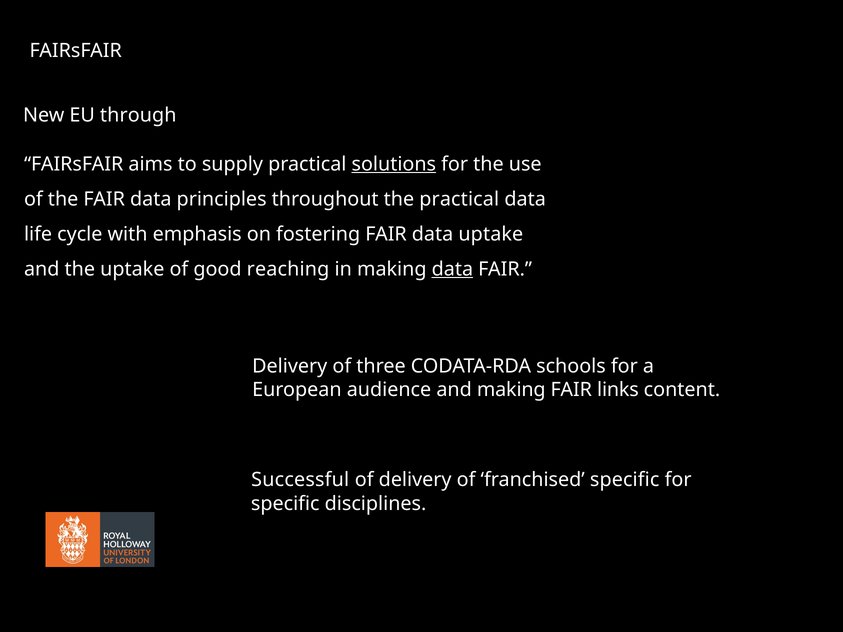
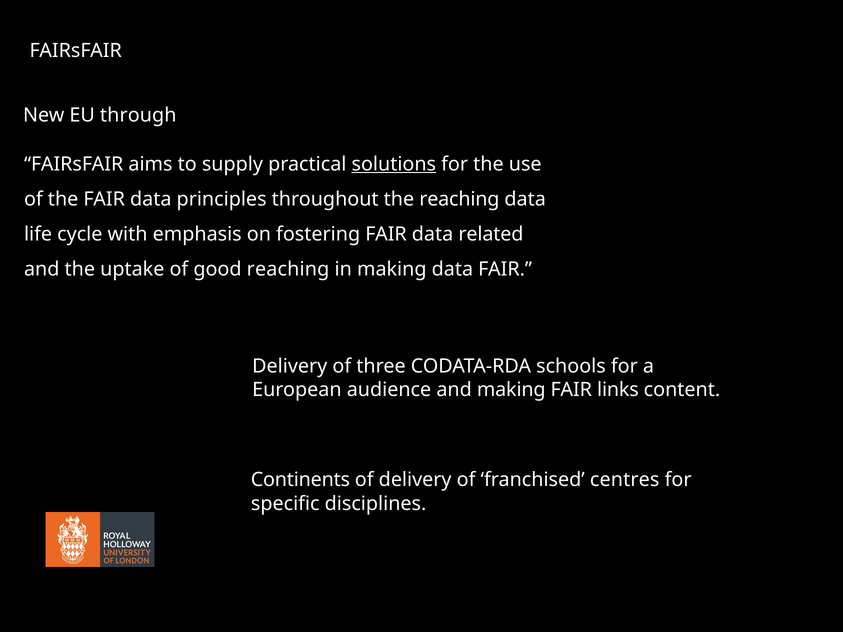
the practical: practical -> reaching
data uptake: uptake -> related
data at (452, 269) underline: present -> none
Successful: Successful -> Continents
franchised specific: specific -> centres
